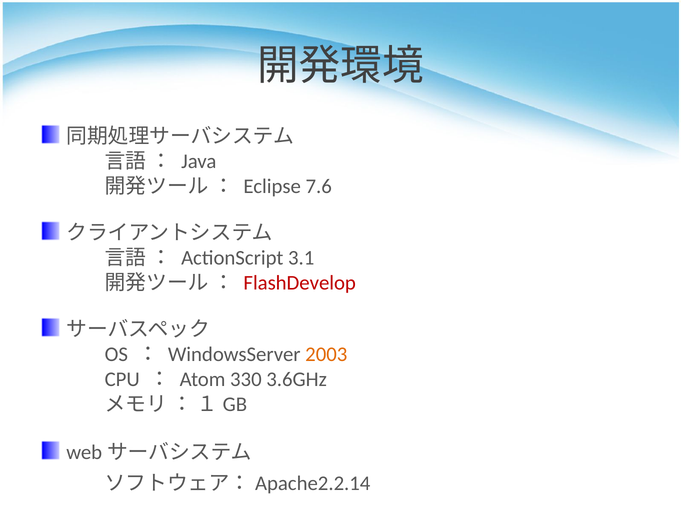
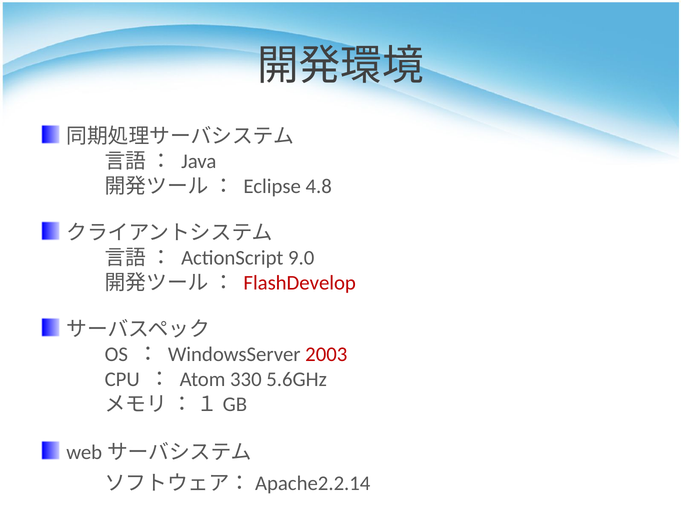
7.6: 7.6 -> 4.8
3.1: 3.1 -> 9.0
2003 colour: orange -> red
3.6GHz: 3.6GHz -> 5.6GHz
